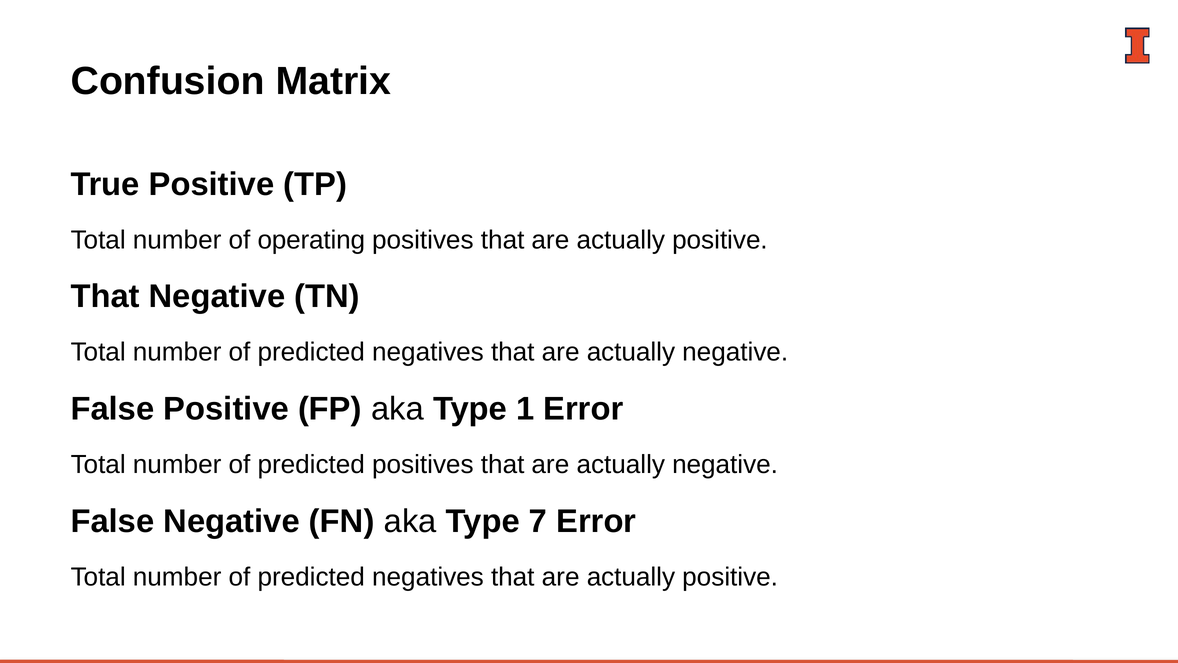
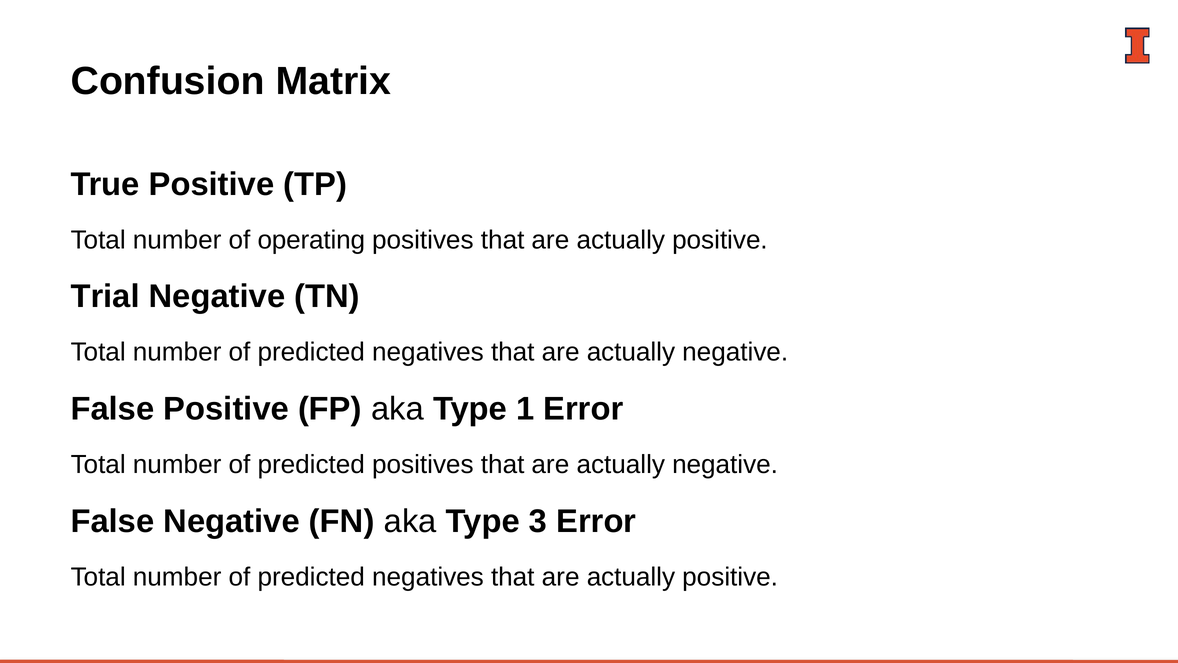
That at (105, 296): That -> Trial
7: 7 -> 3
